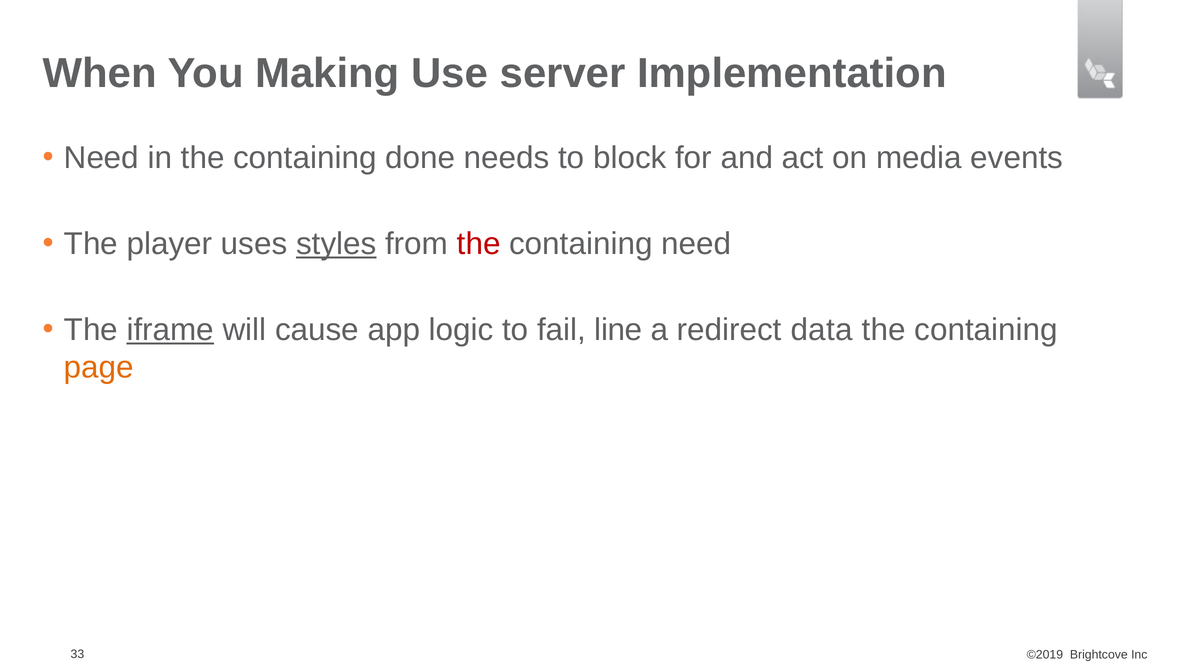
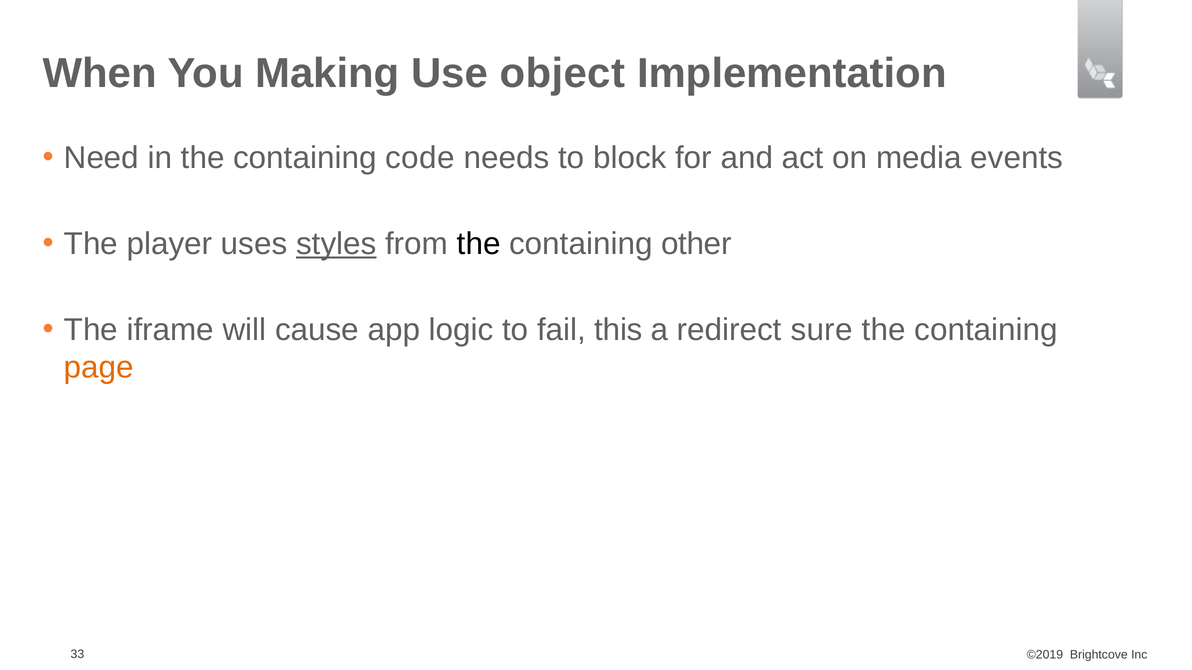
server: server -> object
done: done -> code
the at (479, 244) colour: red -> black
containing need: need -> other
iframe underline: present -> none
line: line -> this
data: data -> sure
